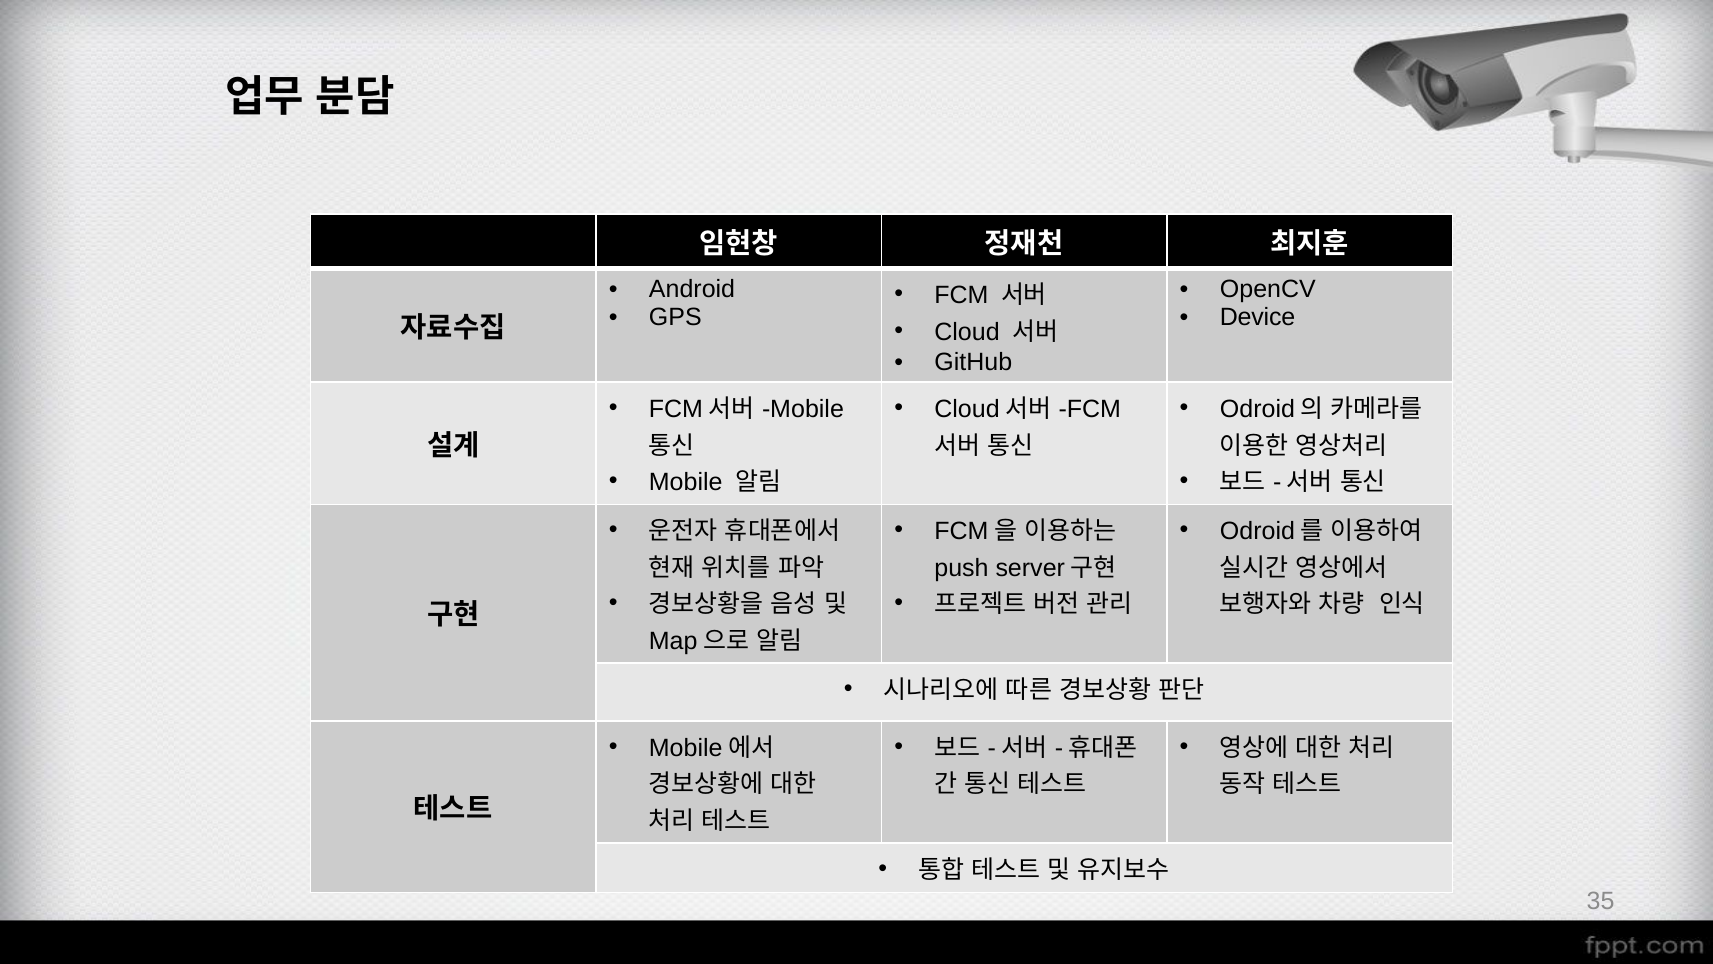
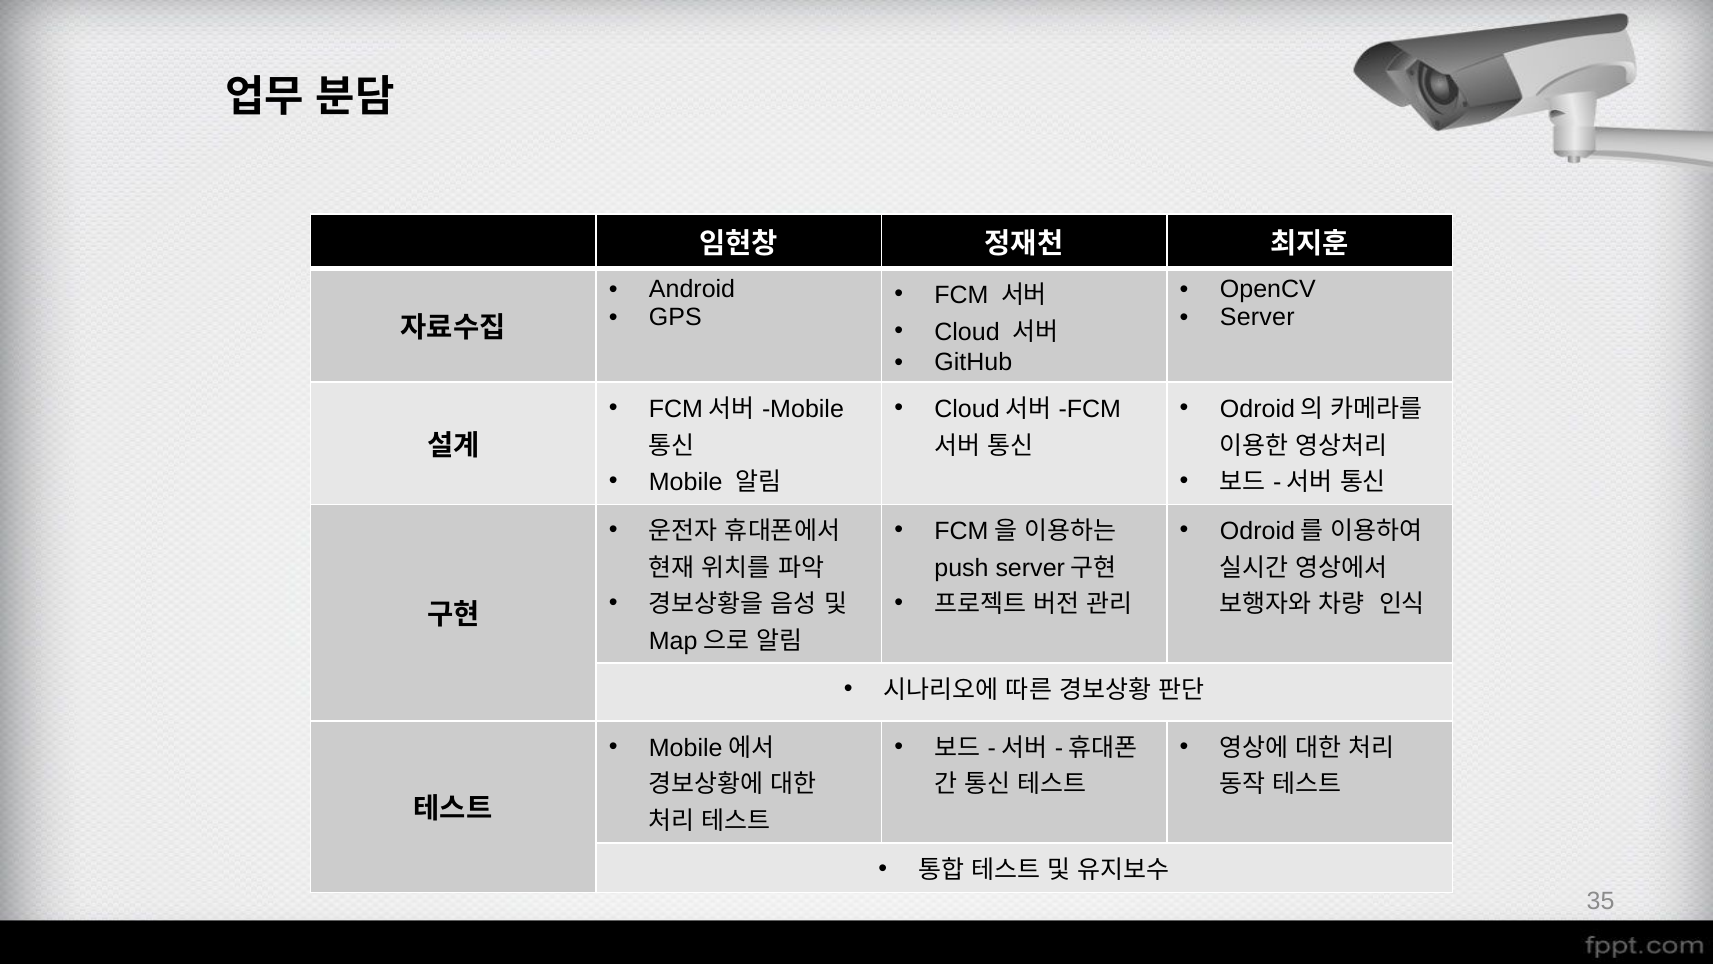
Device: Device -> Server
